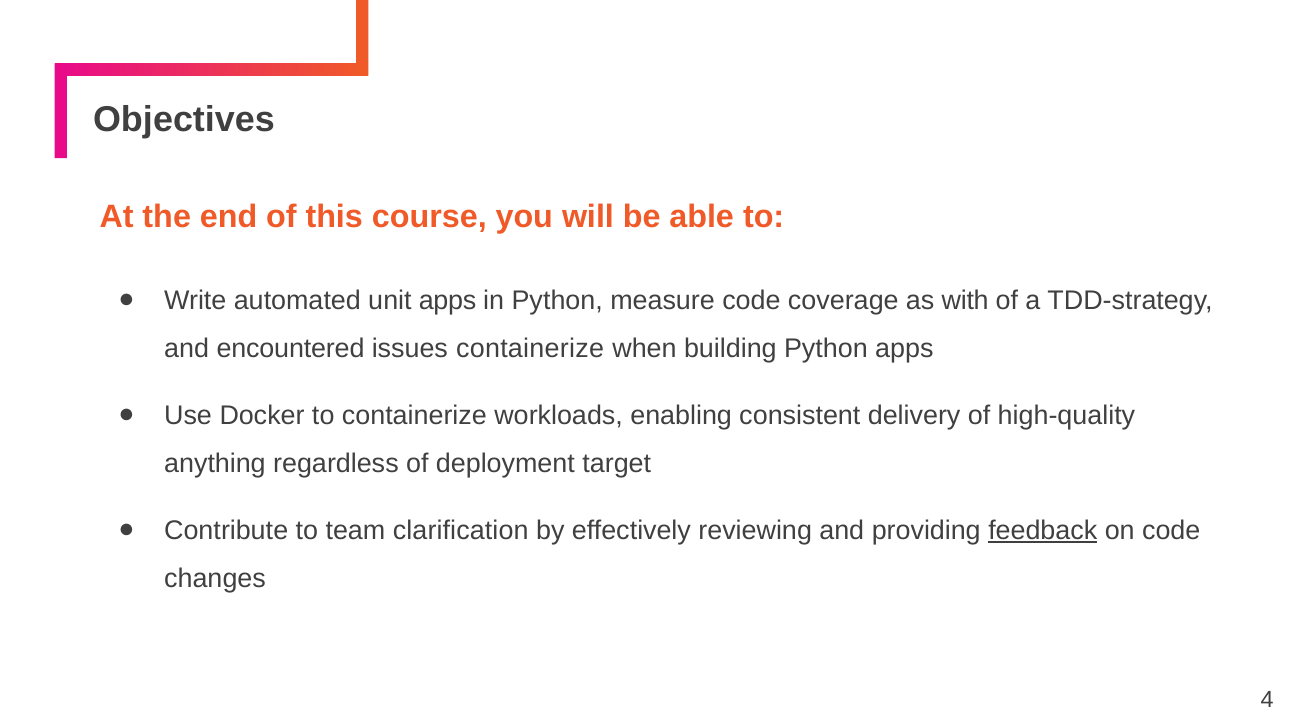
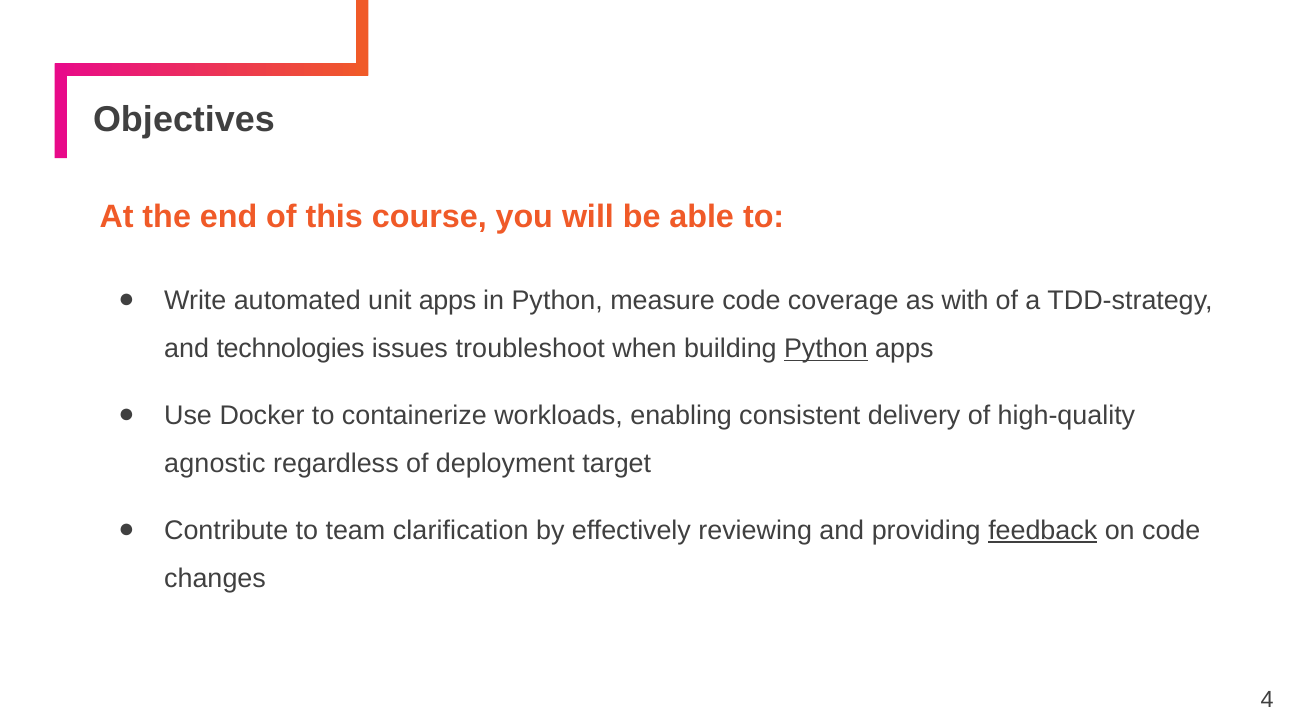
encountered: encountered -> technologies
issues containerize: containerize -> troubleshoot
Python at (826, 349) underline: none -> present
anything: anything -> agnostic
